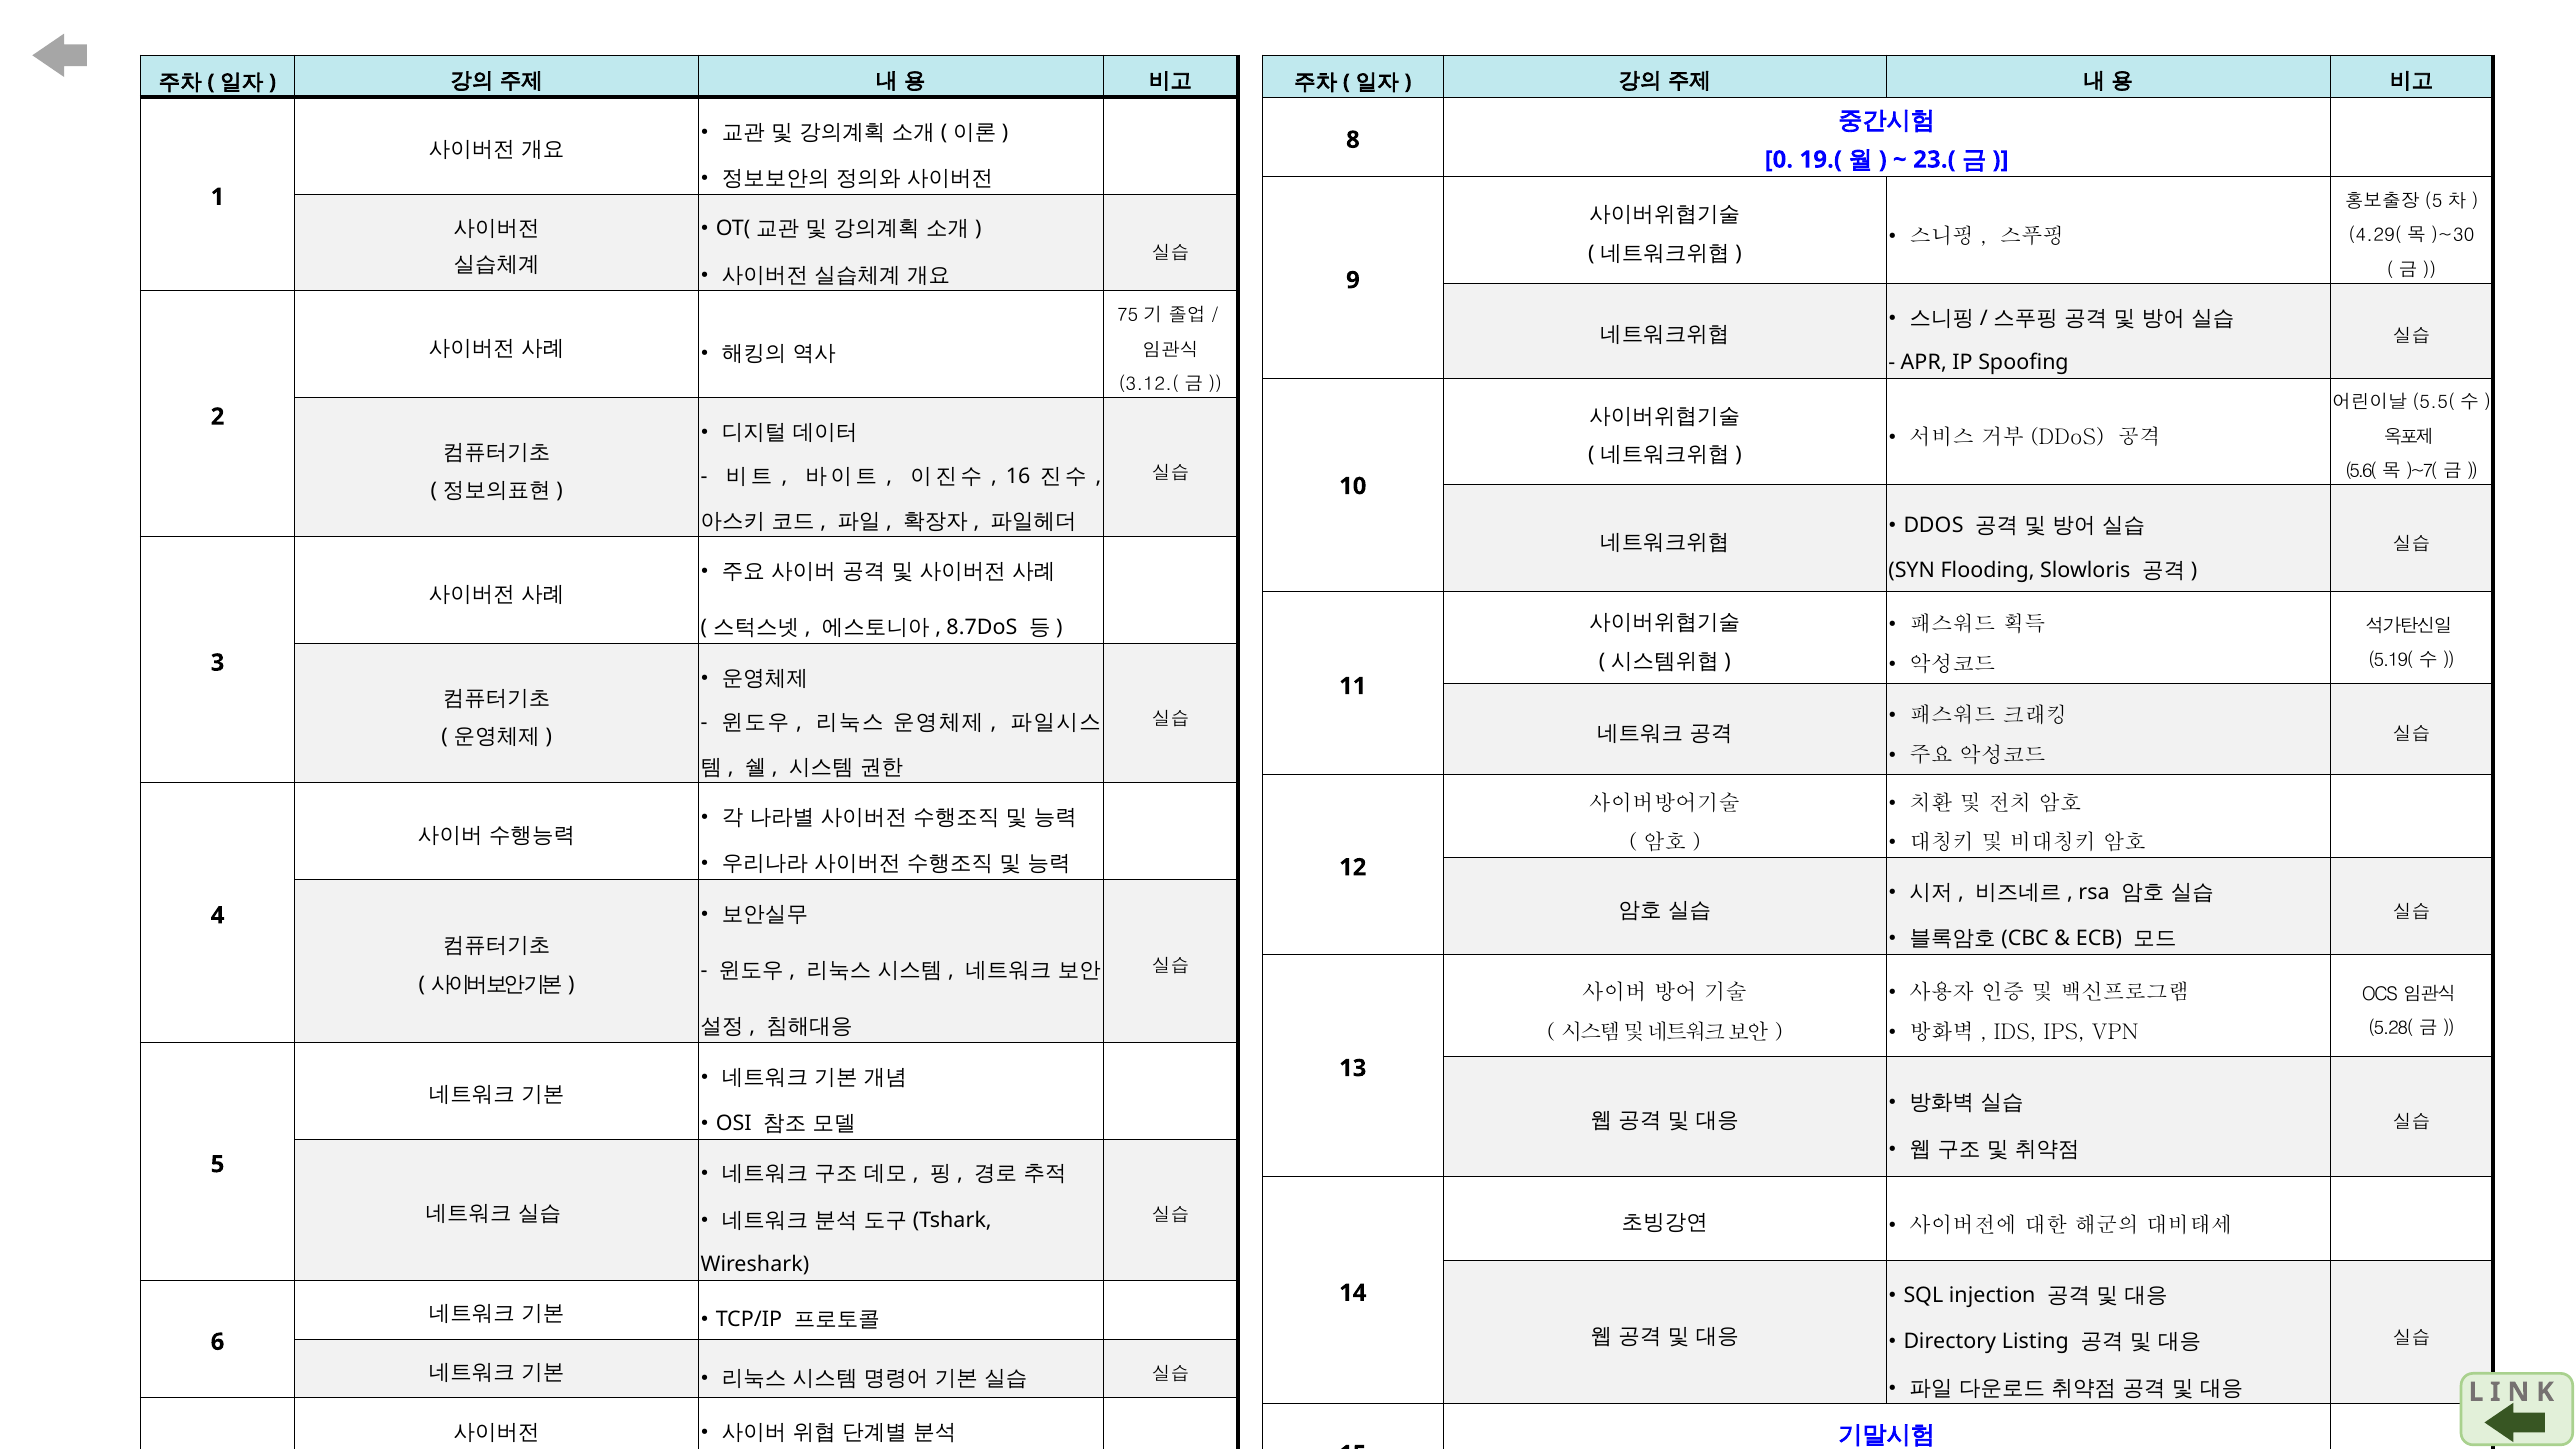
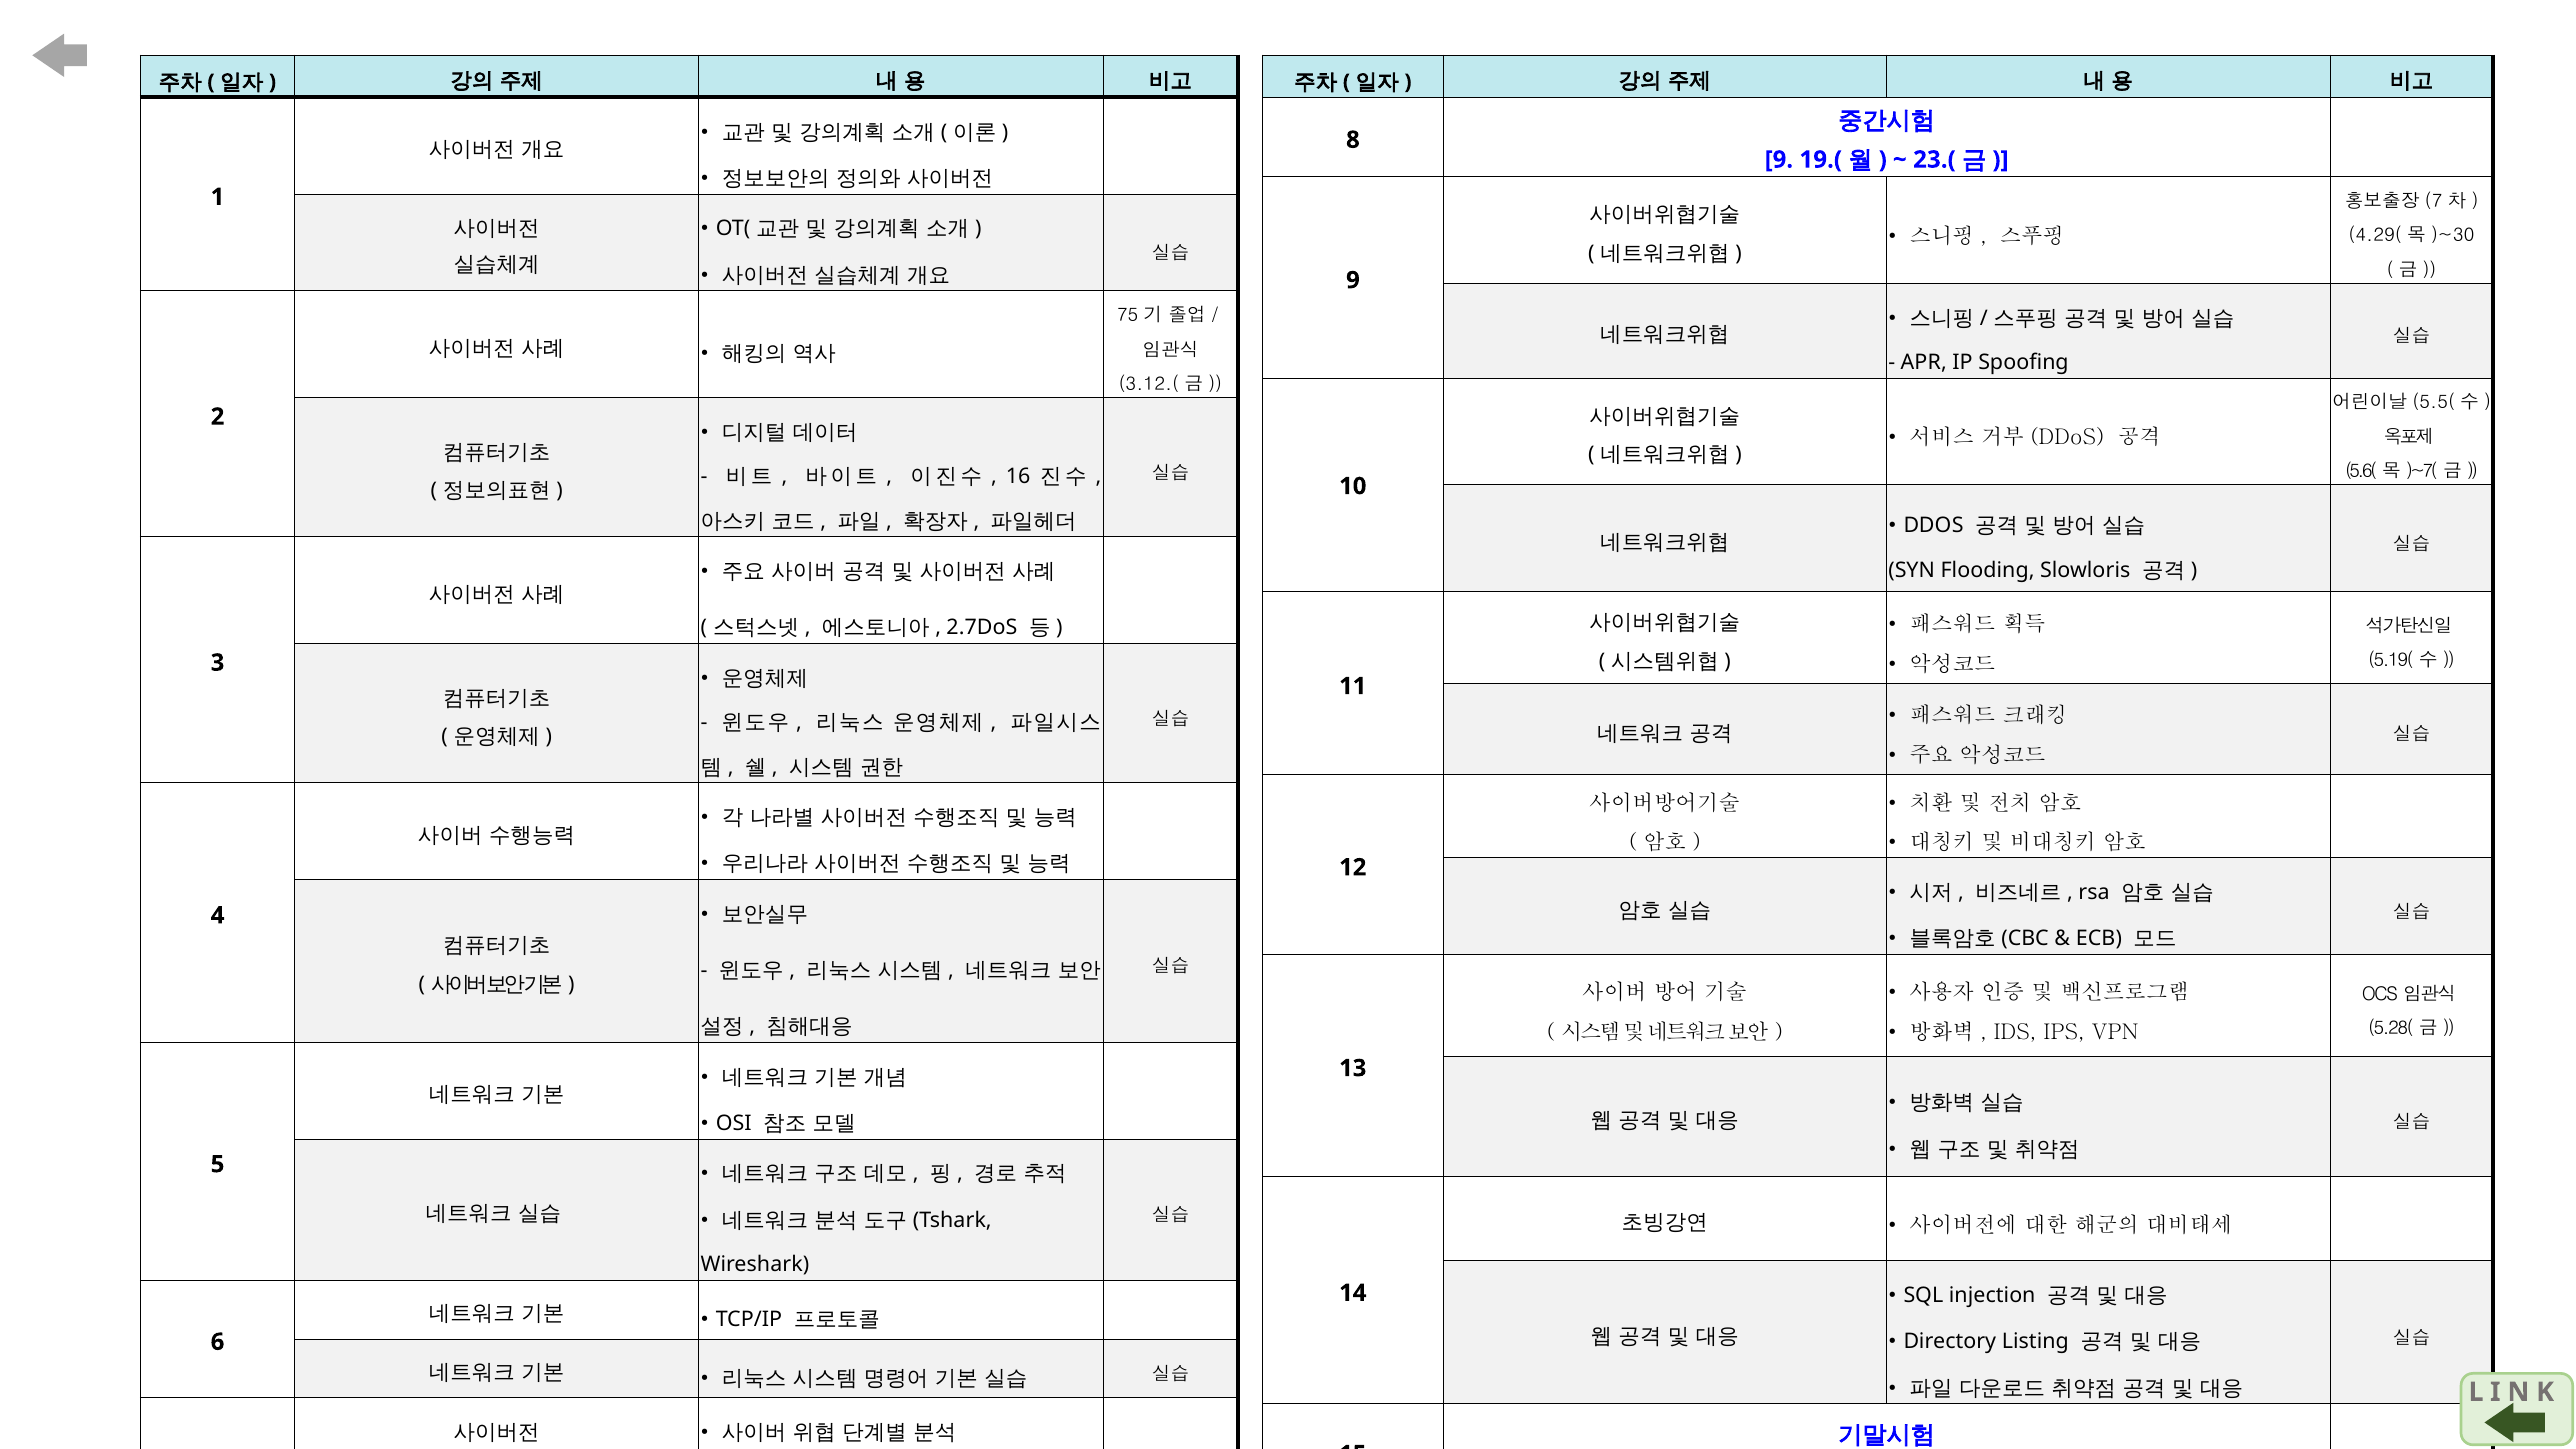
0 at (1779, 160): 0 -> 9
5 at (2434, 201): 5 -> 7
8.7DoS: 8.7DoS -> 2.7DoS
